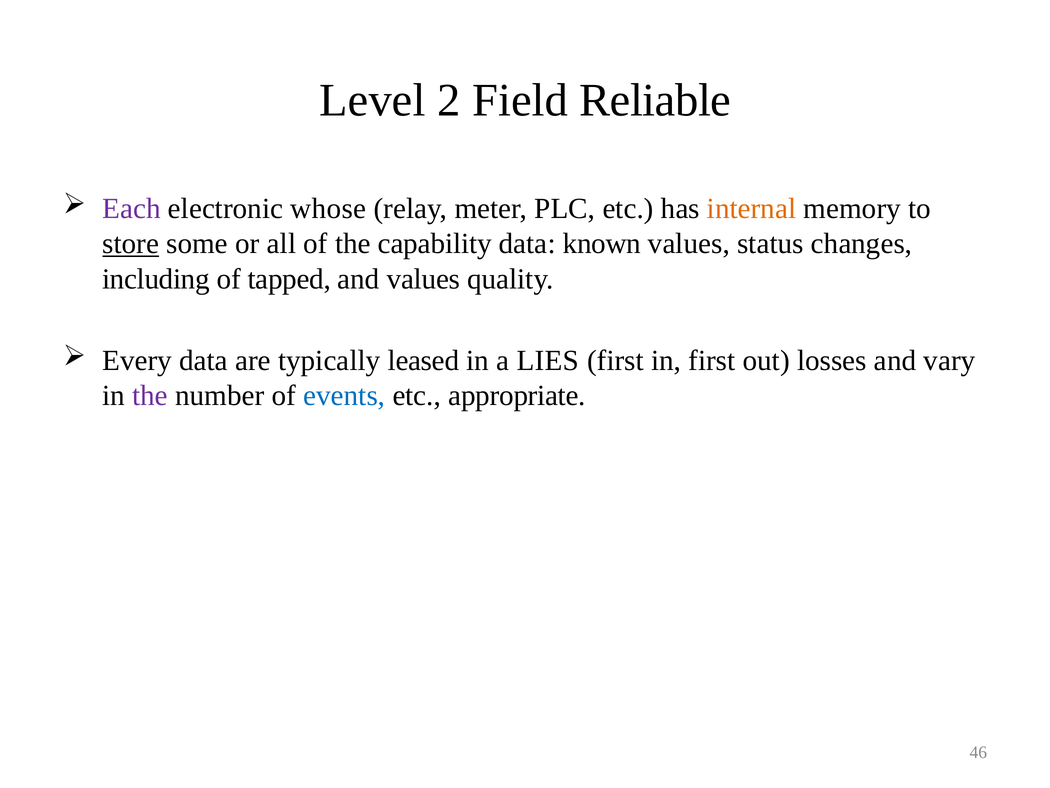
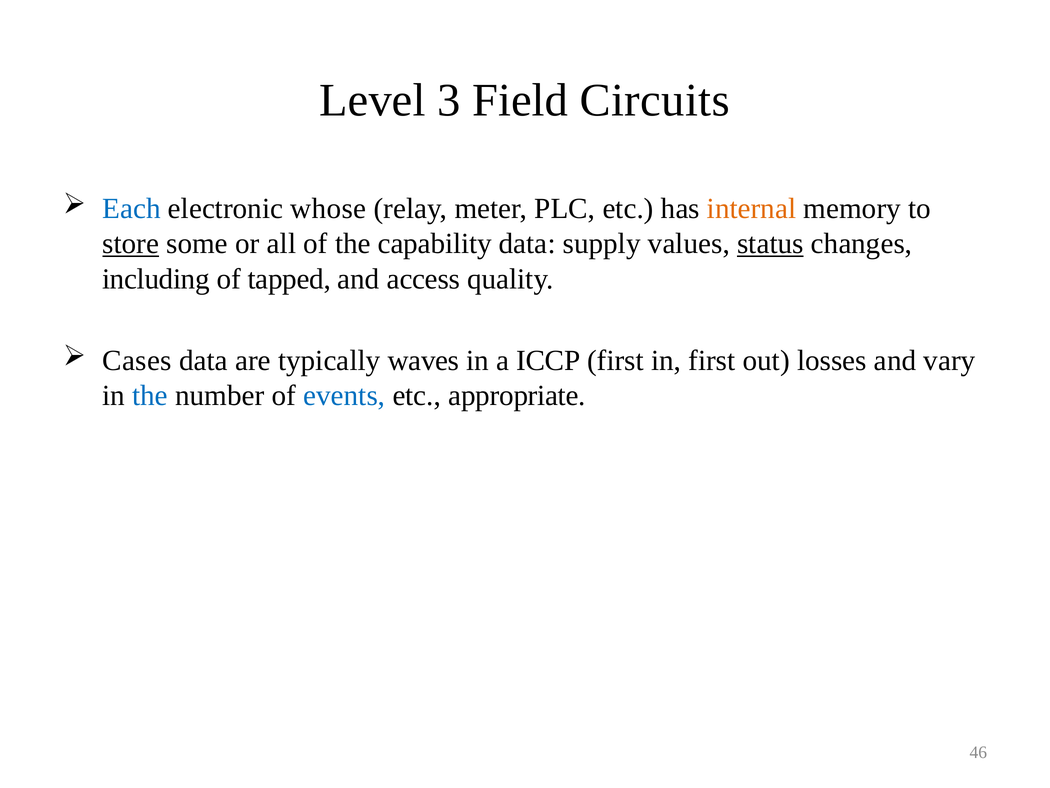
2: 2 -> 3
Reliable: Reliable -> Circuits
Each colour: purple -> blue
known: known -> supply
status underline: none -> present
and values: values -> access
Every: Every -> Cases
leased: leased -> waves
LIES: LIES -> ICCP
the at (150, 396) colour: purple -> blue
